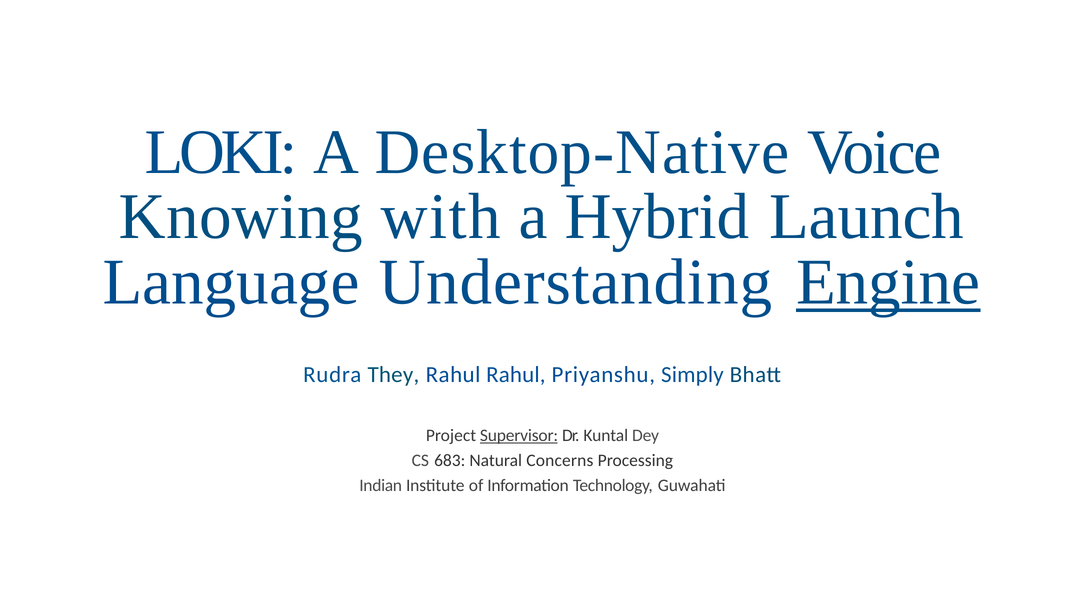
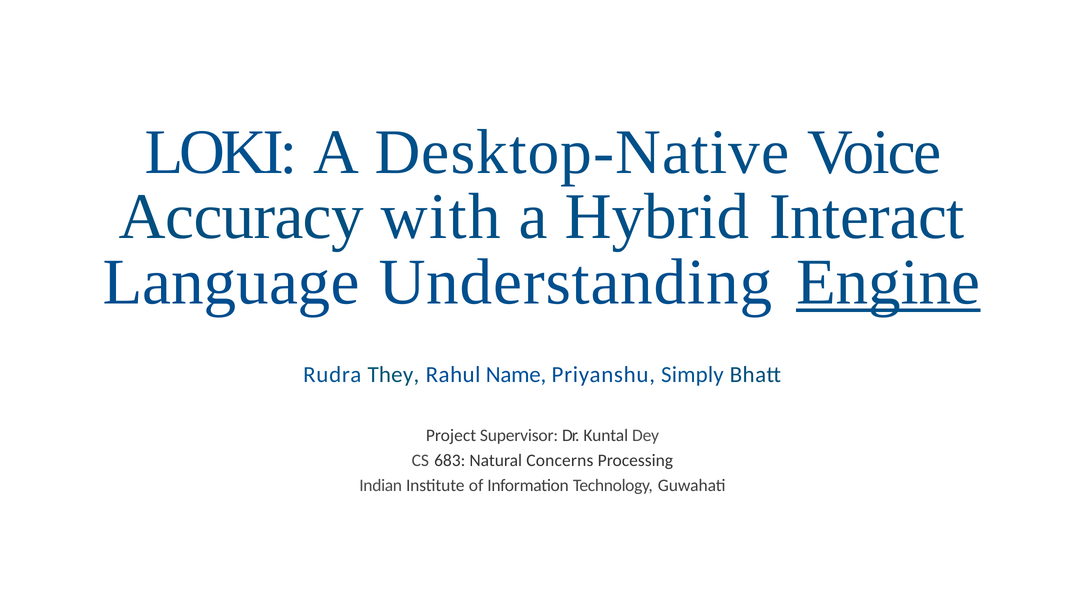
Knowing: Knowing -> Accuracy
Launch: Launch -> Interact
Rahul Rahul: Rahul -> Name
Supervisor underline: present -> none
